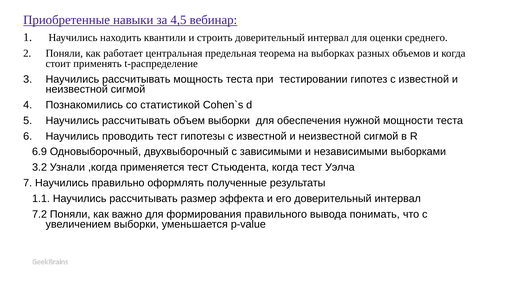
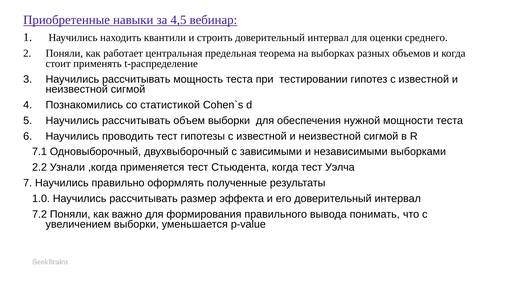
6.9: 6.9 -> 7.1
3.2: 3.2 -> 2.2
1.1: 1.1 -> 1.0
